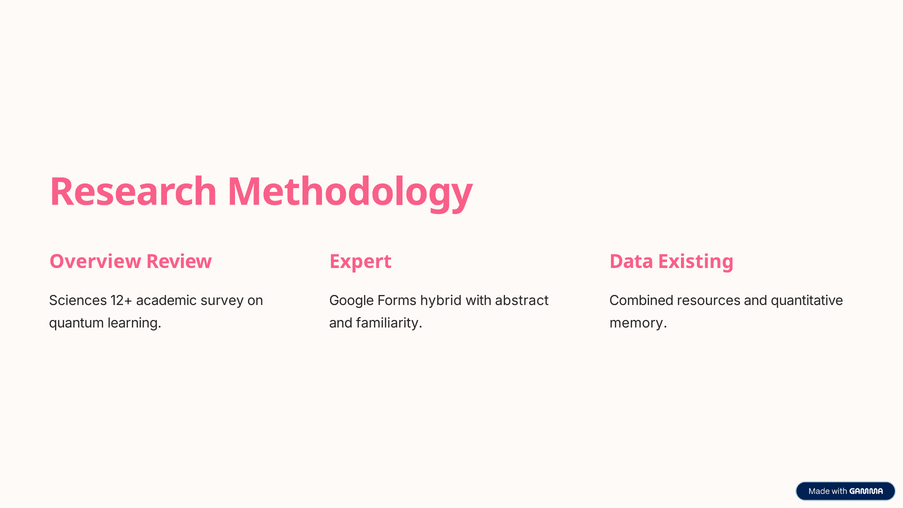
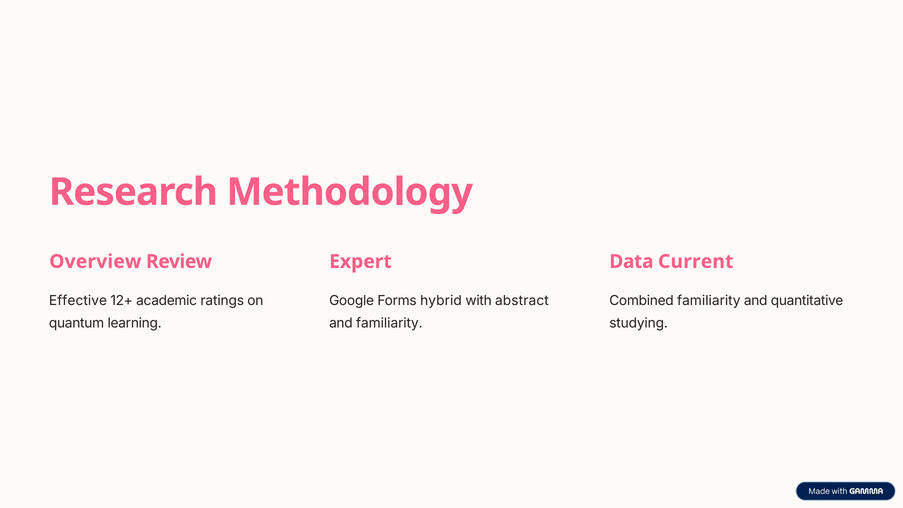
Existing: Existing -> Current
Sciences: Sciences -> Effective
survey: survey -> ratings
Combined resources: resources -> familiarity
memory: memory -> studying
